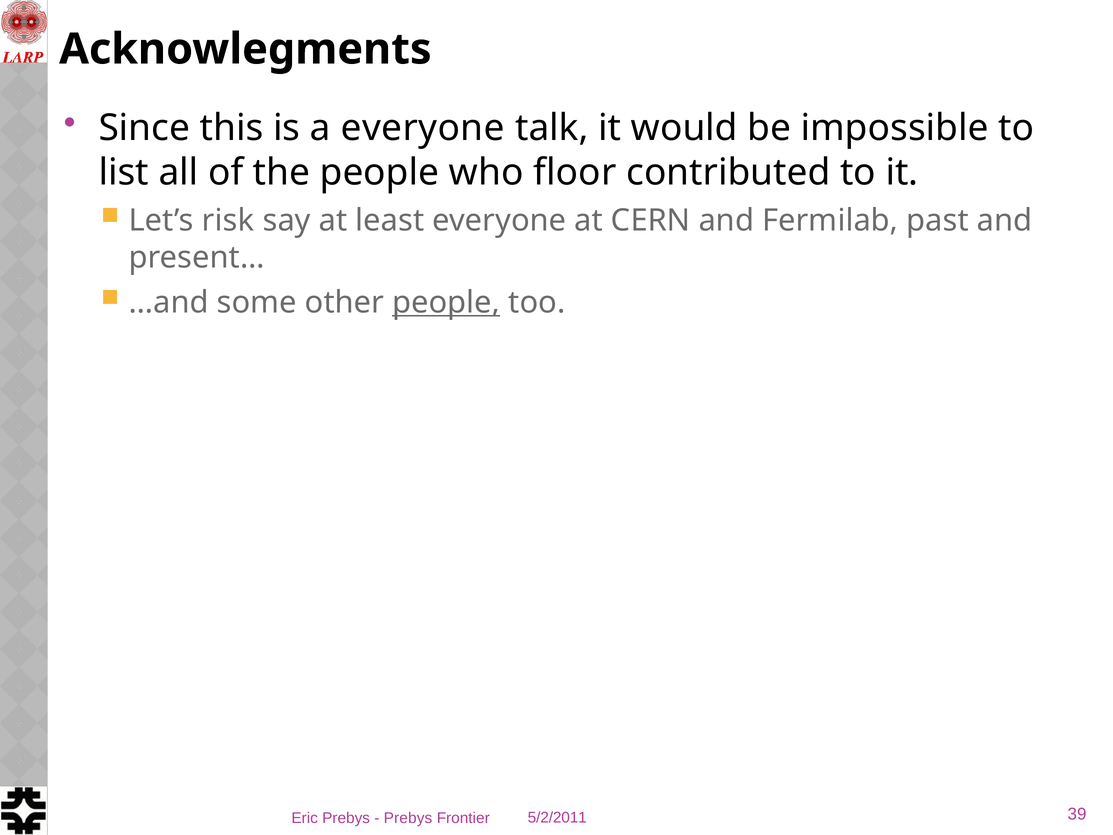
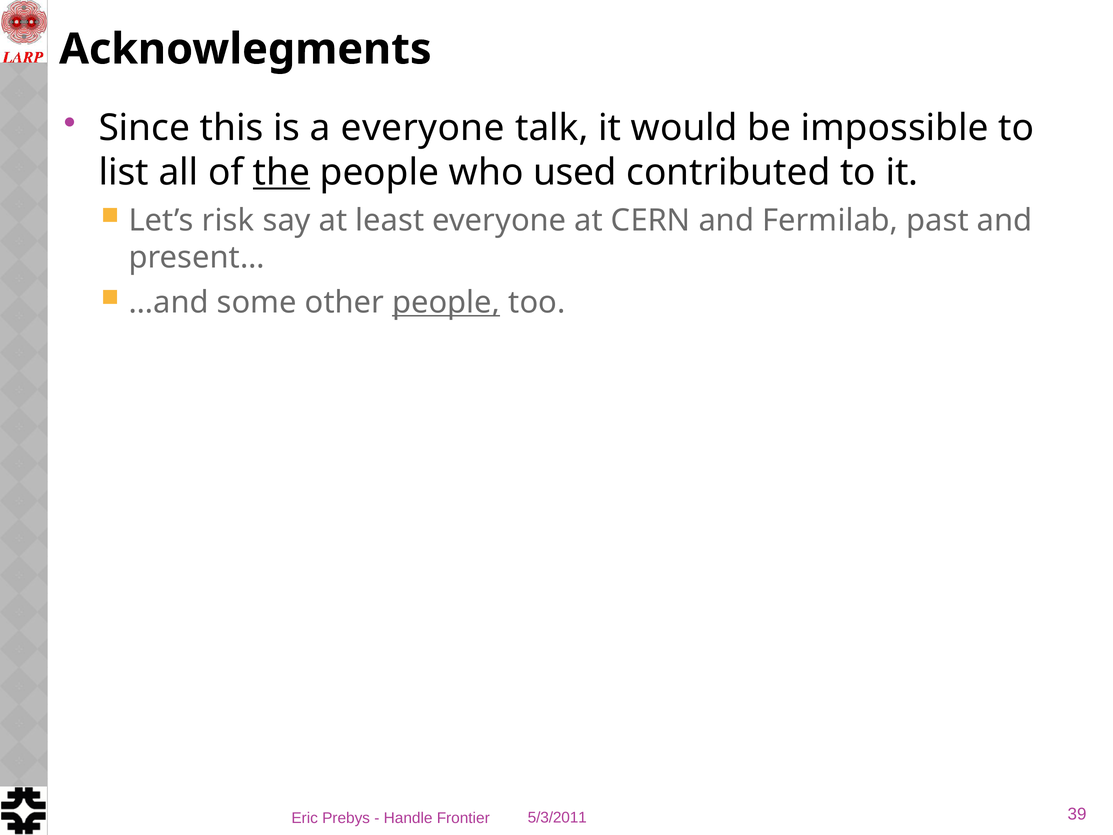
the underline: none -> present
floor: floor -> used
5/2/2011: 5/2/2011 -> 5/3/2011
Prebys at (408, 818): Prebys -> Handle
